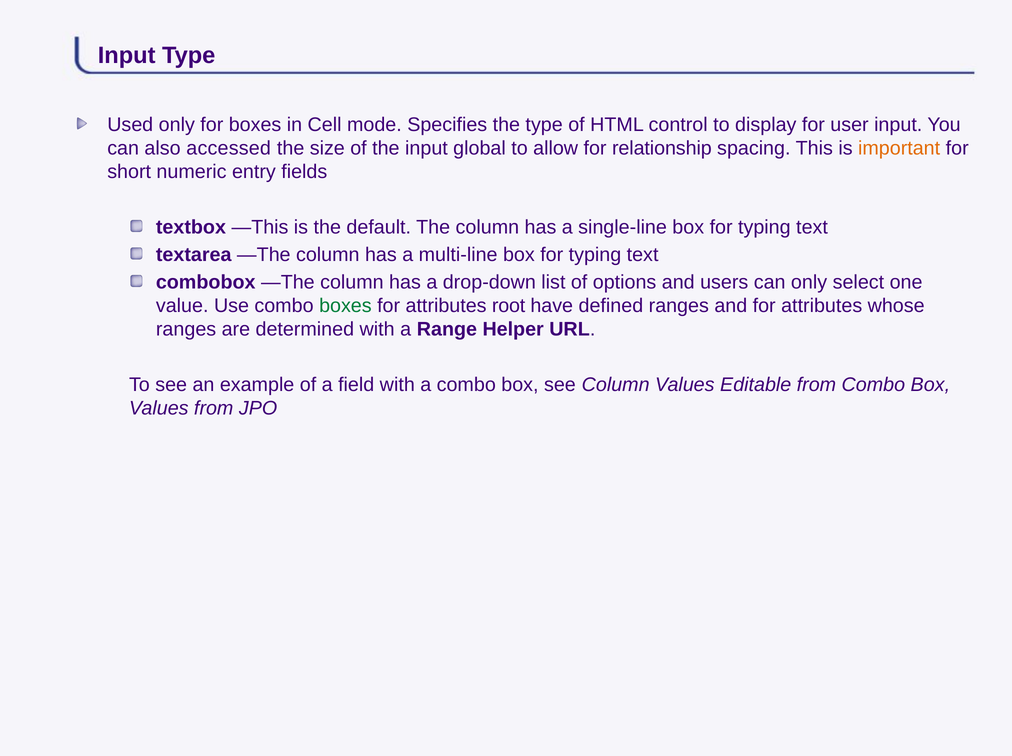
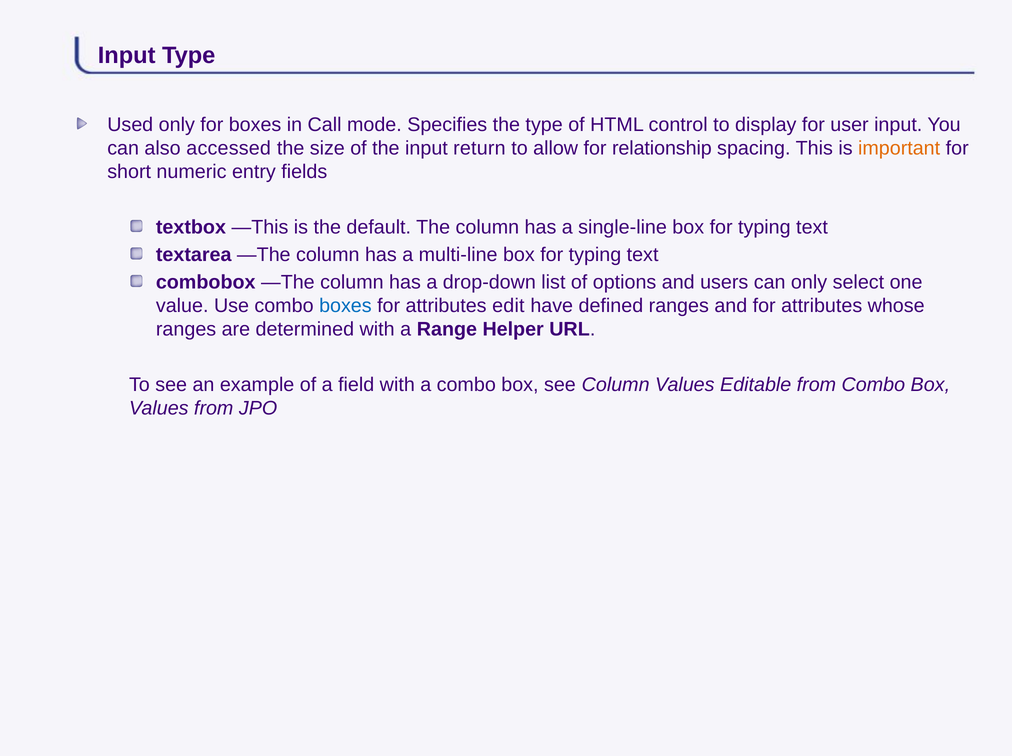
Cell: Cell -> Call
global: global -> return
boxes at (345, 306) colour: green -> blue
root: root -> edit
